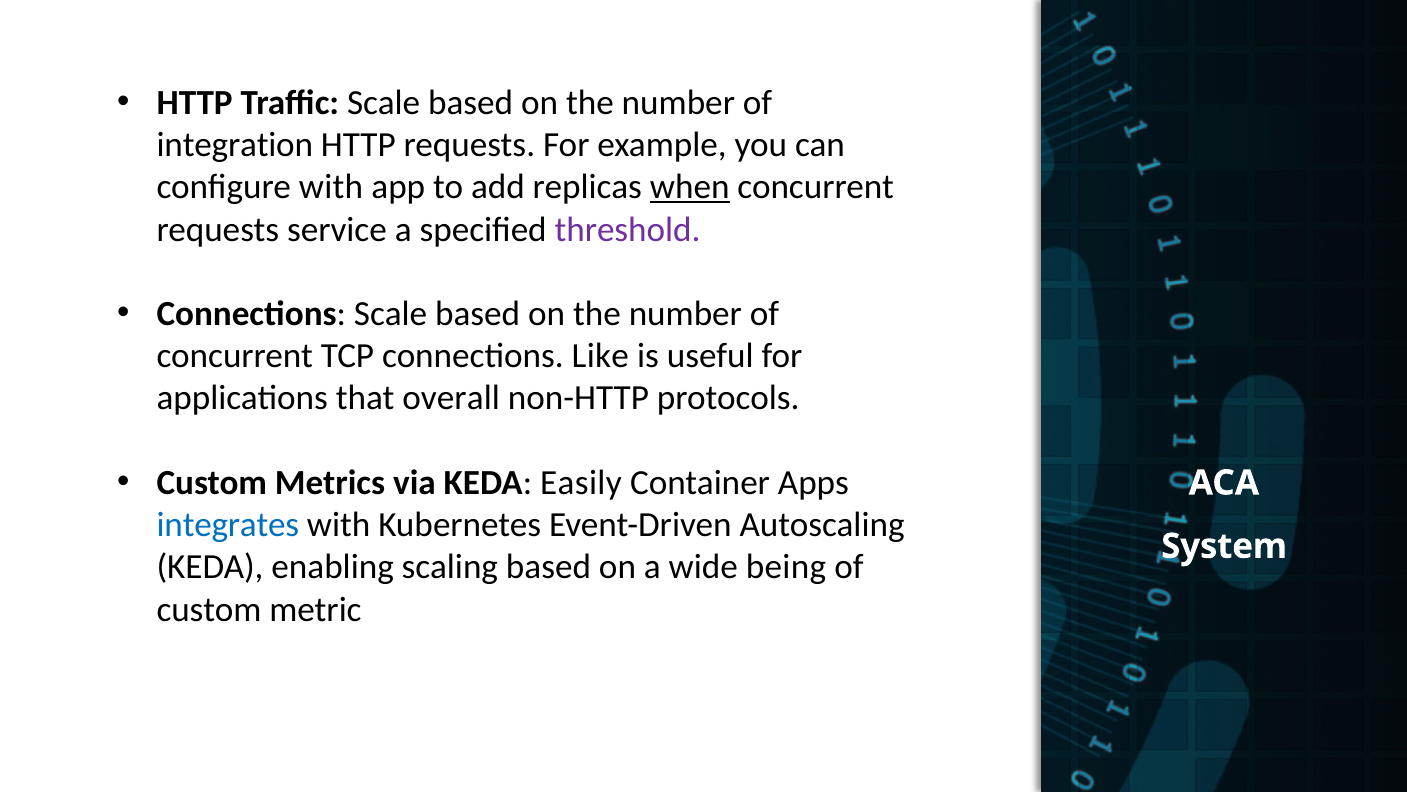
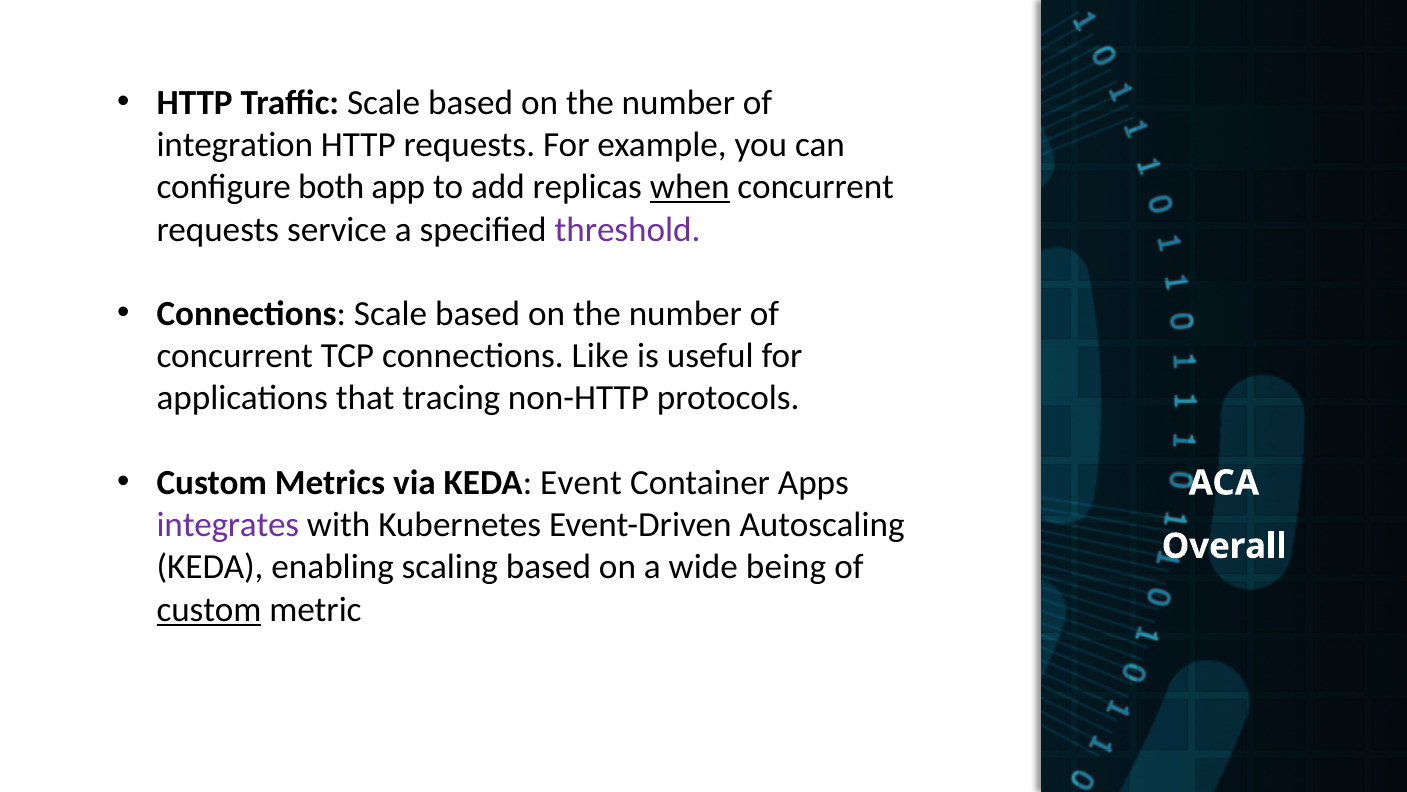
configure with: with -> both
overall: overall -> tracing
Easily: Easily -> Event
integrates colour: blue -> purple
System: System -> Overall
custom at (209, 609) underline: none -> present
